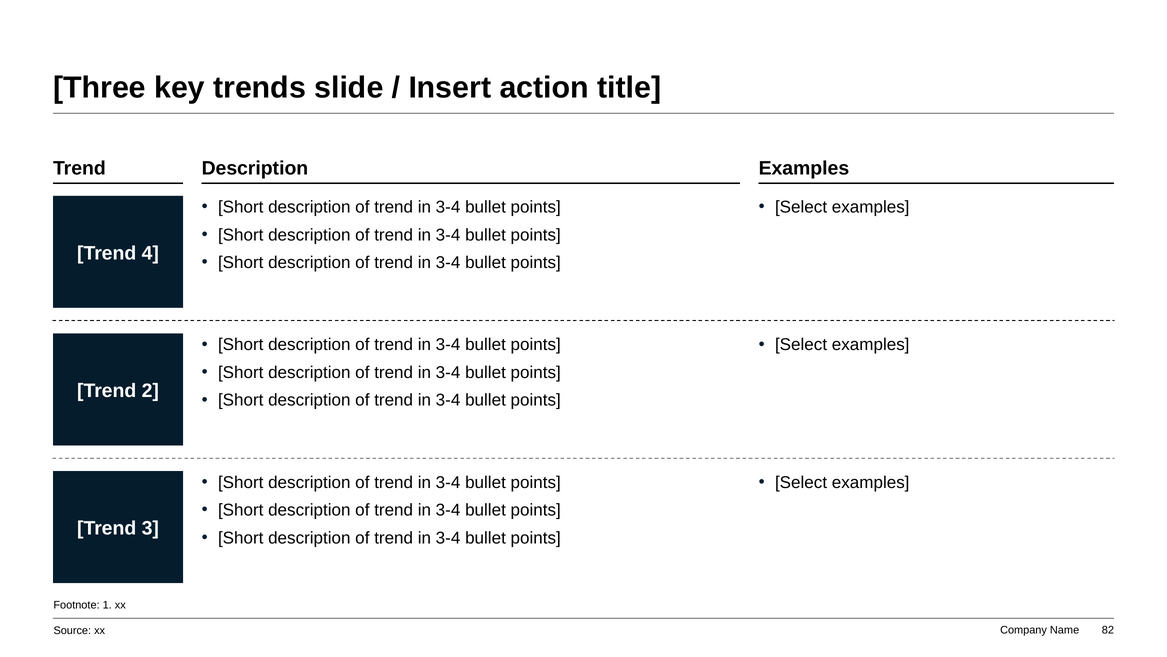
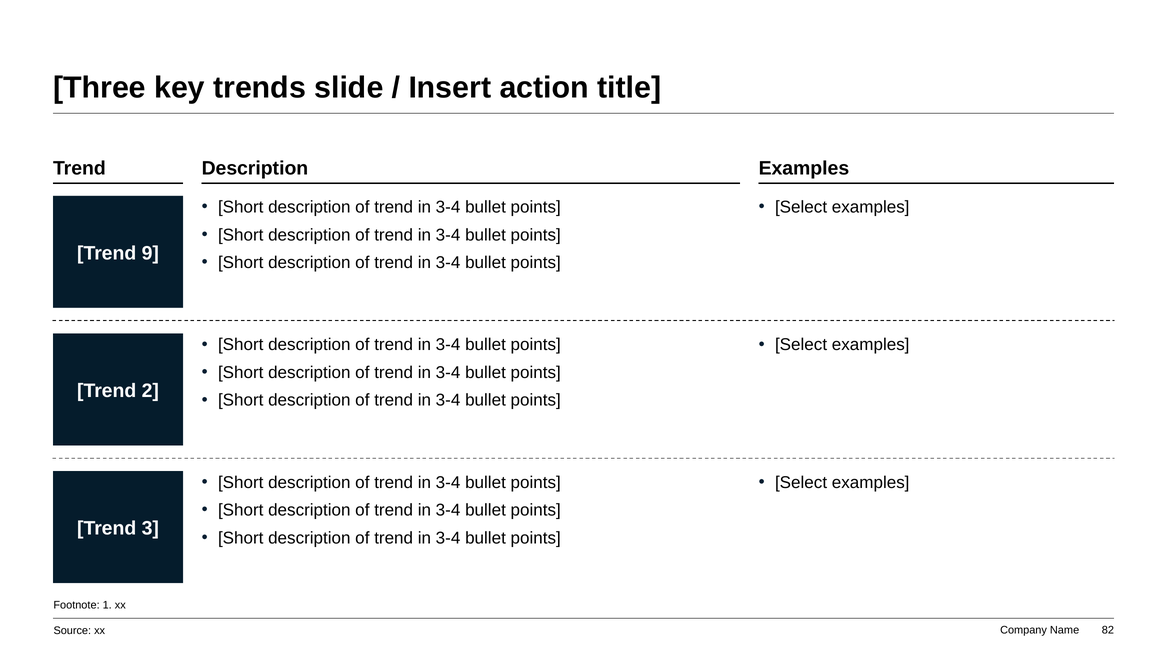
4: 4 -> 9
